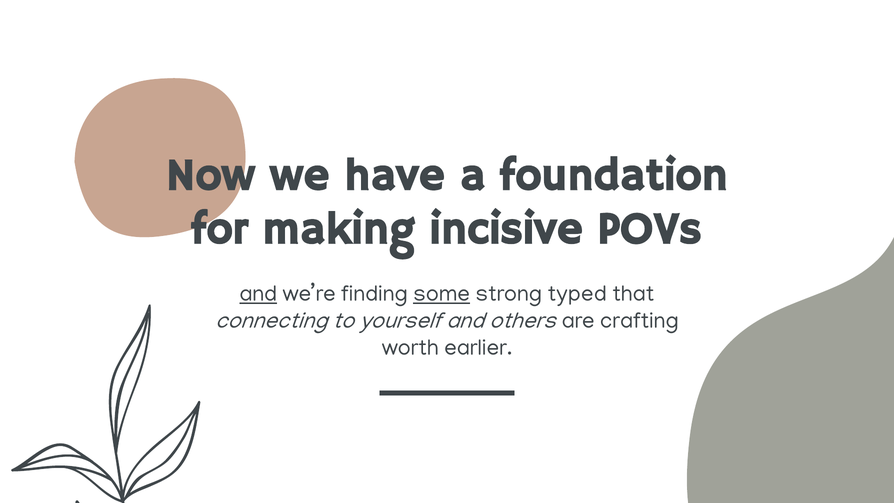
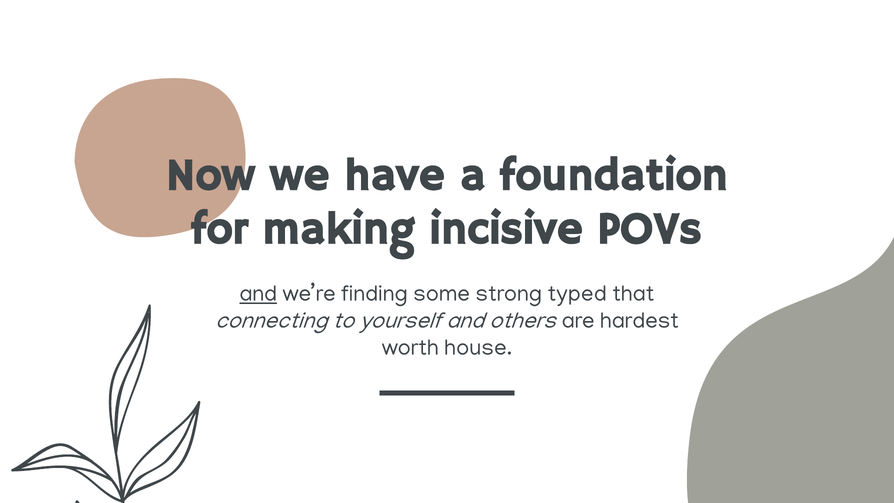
some underline: present -> none
crafting: crafting -> hardest
earlier: earlier -> house
